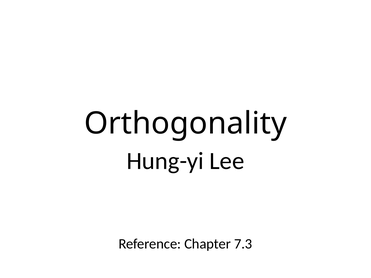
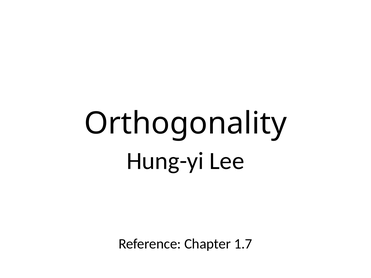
7.3: 7.3 -> 1.7
